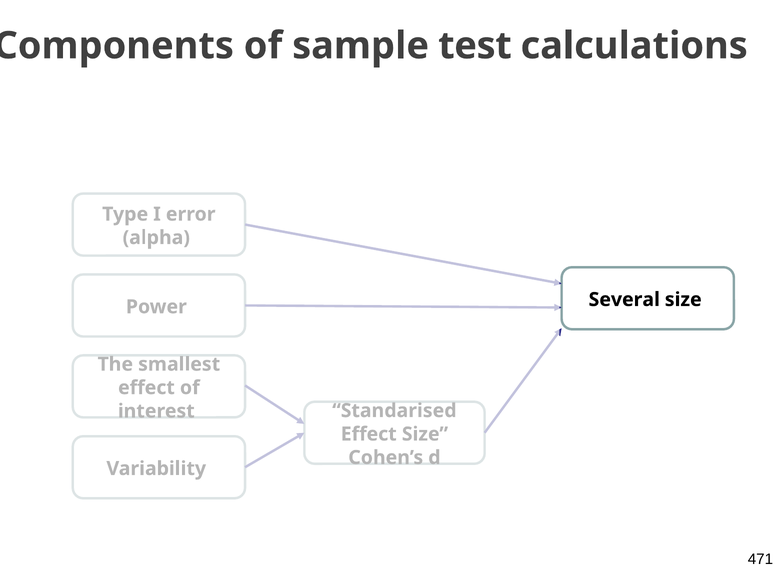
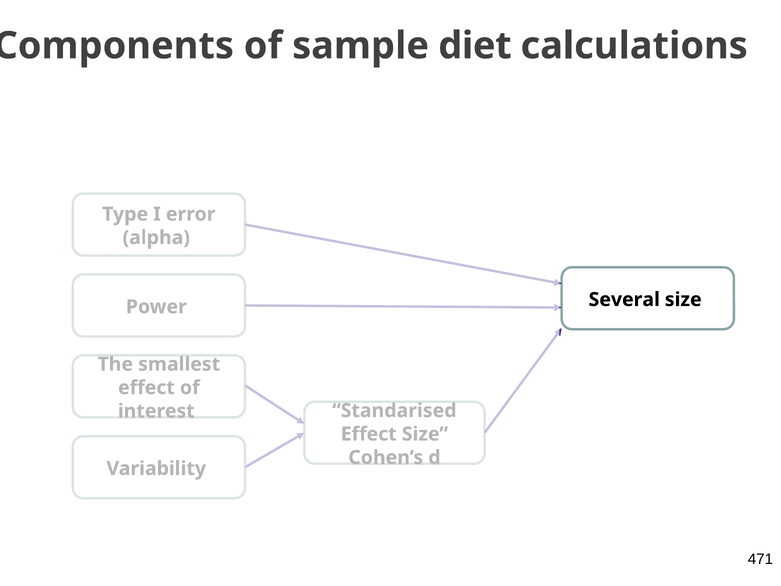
test: test -> diet
